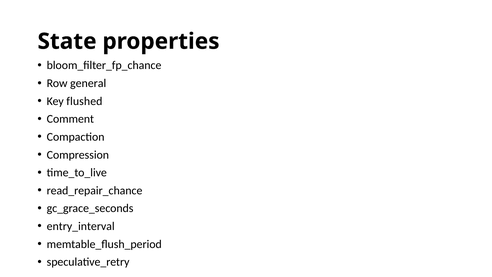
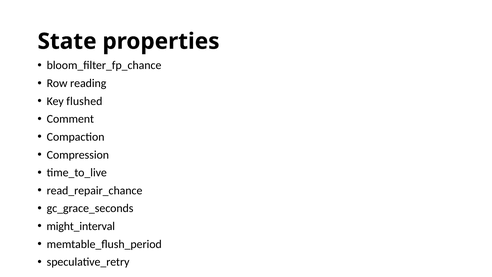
general: general -> reading
entry_interval: entry_interval -> might_interval
